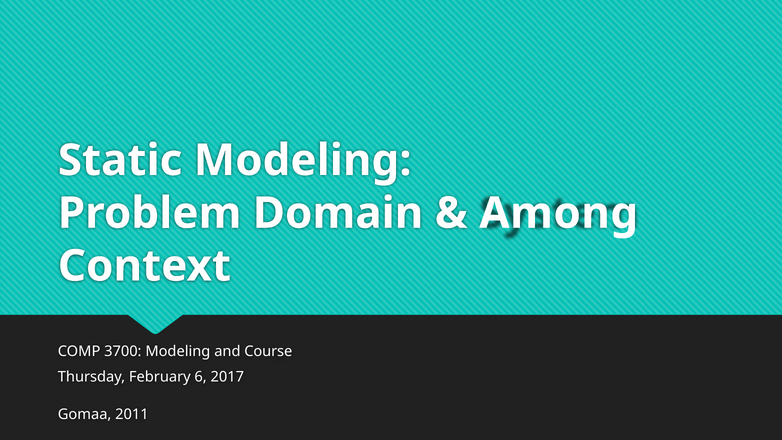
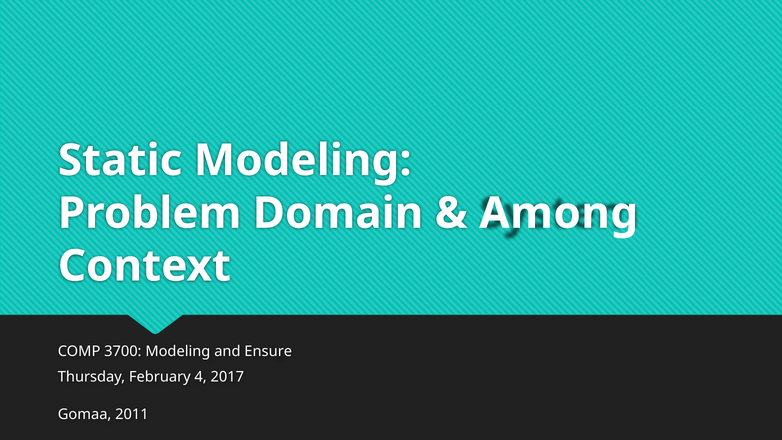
Course: Course -> Ensure
6: 6 -> 4
